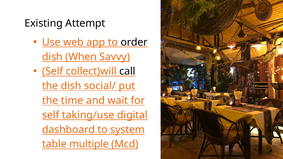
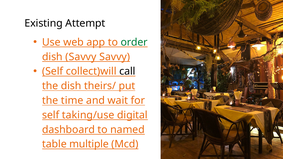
order colour: black -> green
dish When: When -> Savvy
social/: social/ -> theirs/
system: system -> named
